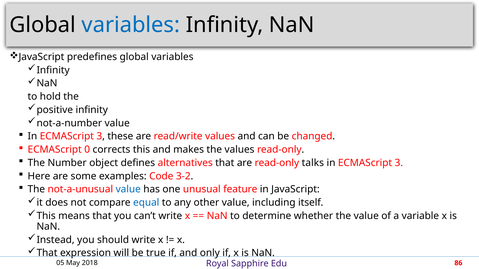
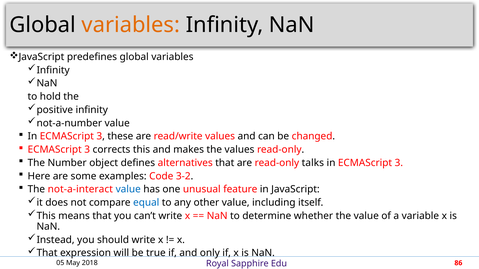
variables at (131, 25) colour: blue -> orange
0 at (87, 150): 0 -> 3
not-a-unusual: not-a-unusual -> not-a-interact
